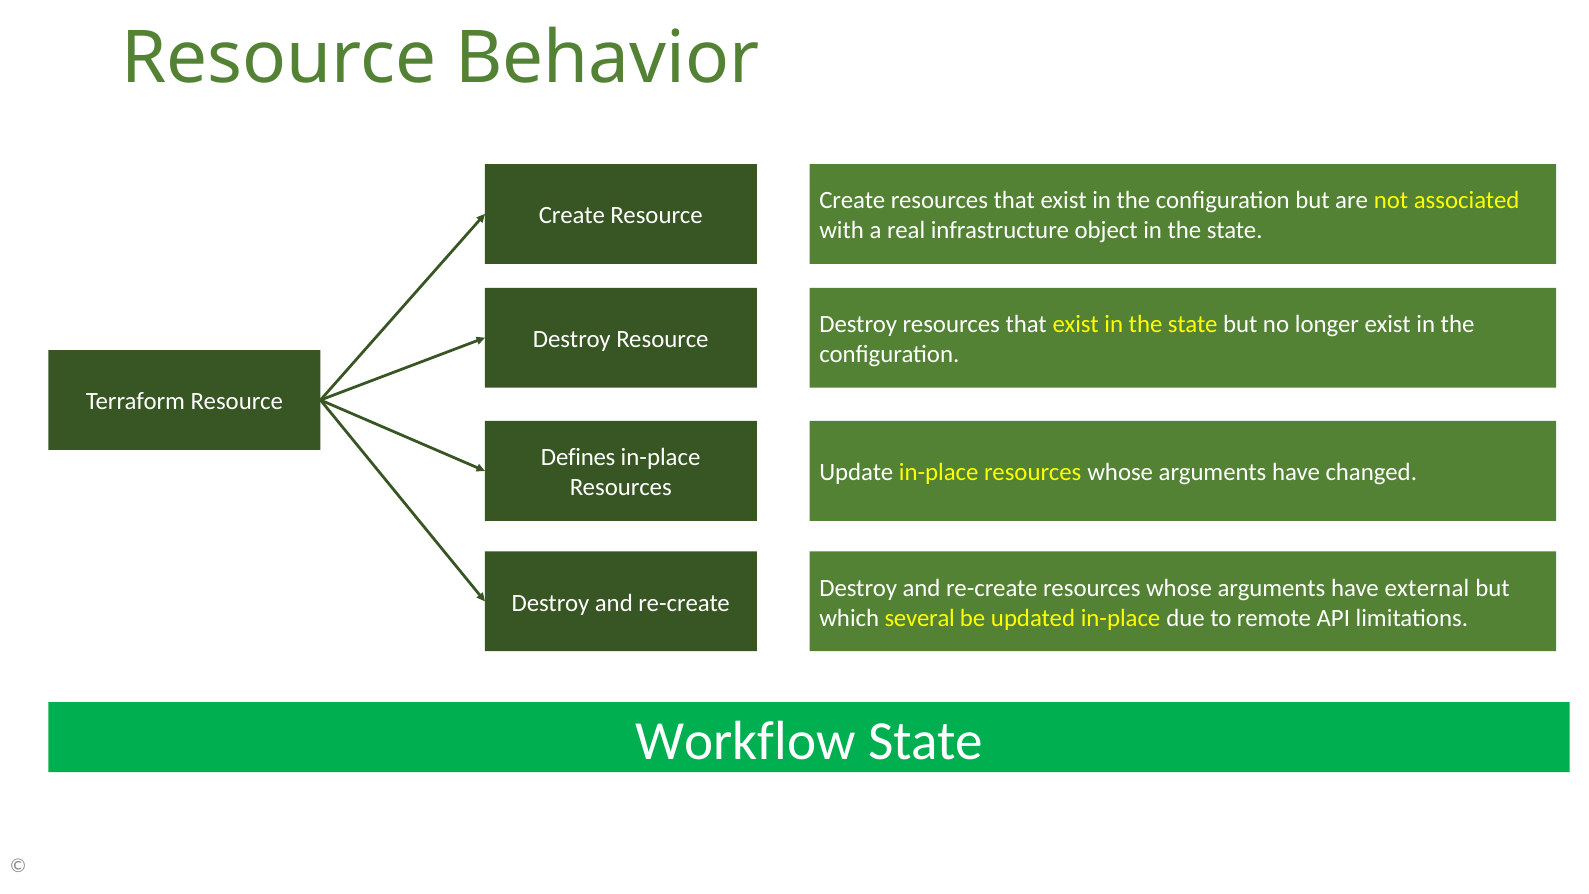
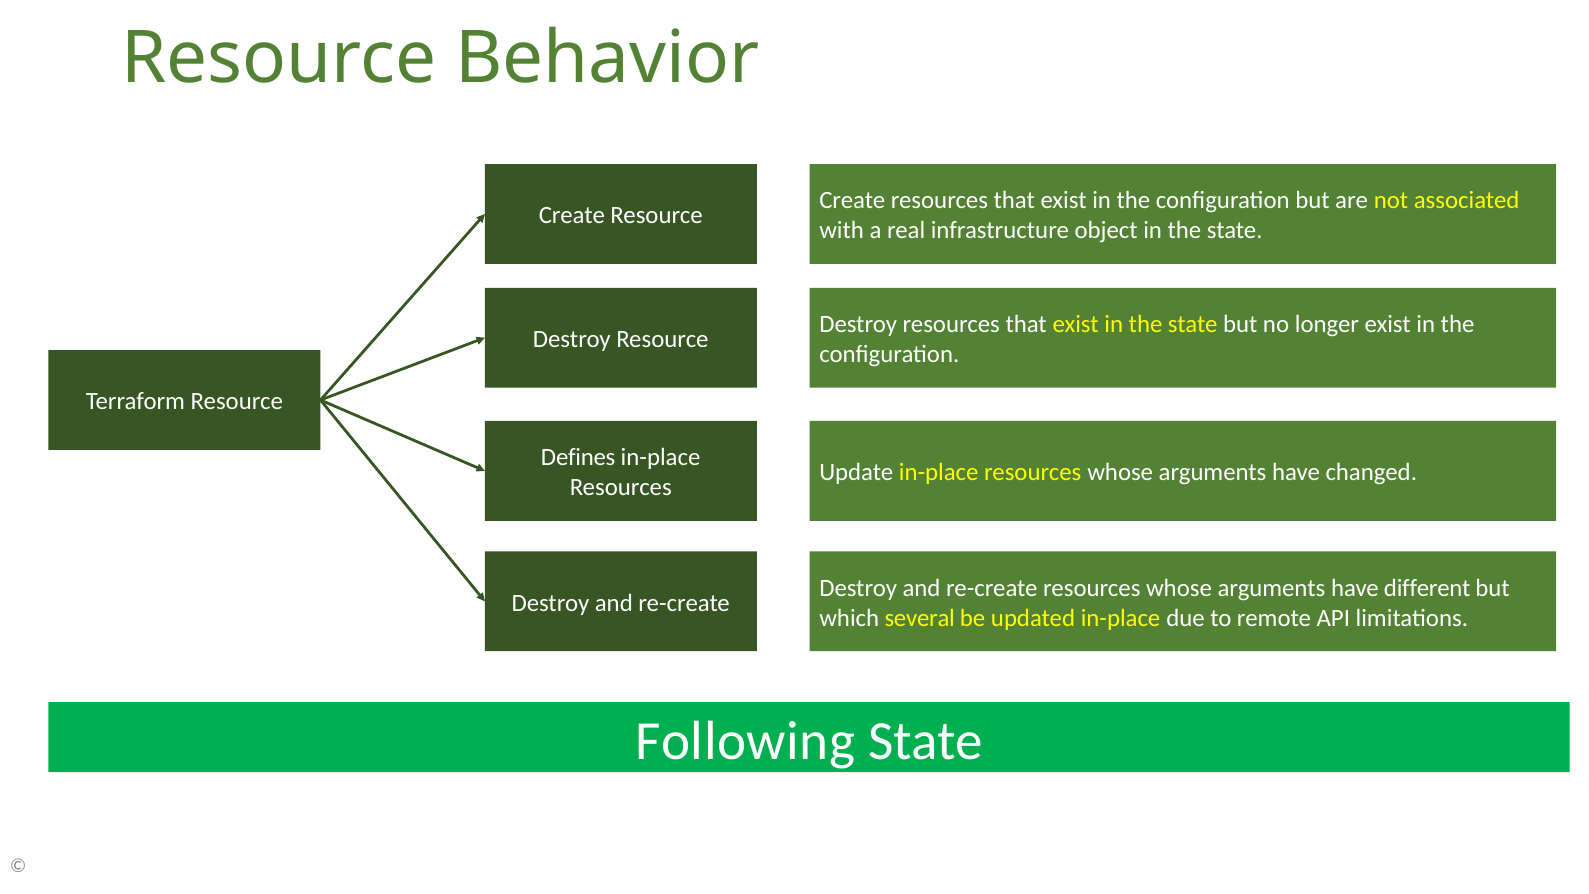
external: external -> different
Workflow: Workflow -> Following
